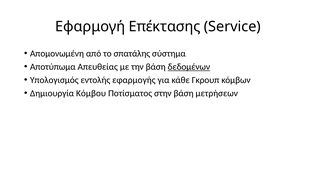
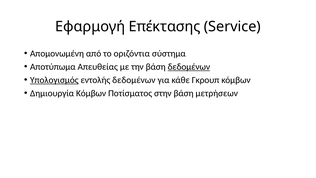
σπατάλης: σπατάλης -> οριζόντια
Υπολογισμός underline: none -> present
εντολής εφαρμογής: εφαρμογής -> δεδομένων
Δημιουργία Κόμβου: Κόμβου -> Κόμβων
